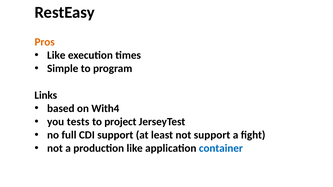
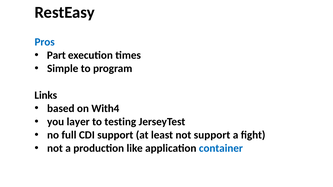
Pros colour: orange -> blue
Like at (56, 55): Like -> Part
tests: tests -> layer
project: project -> testing
